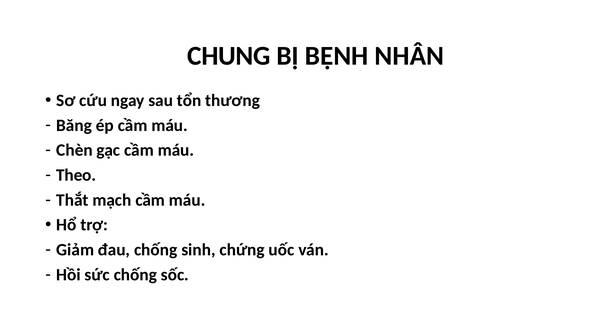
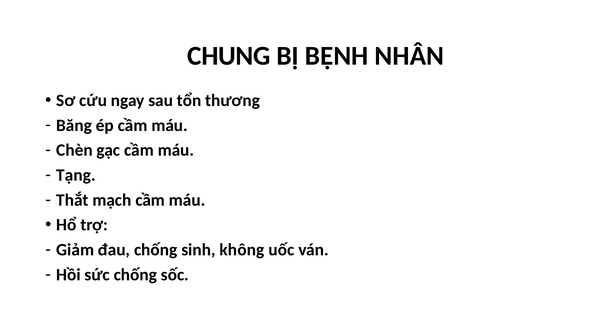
Theo: Theo -> Tạng
chứng: chứng -> không
